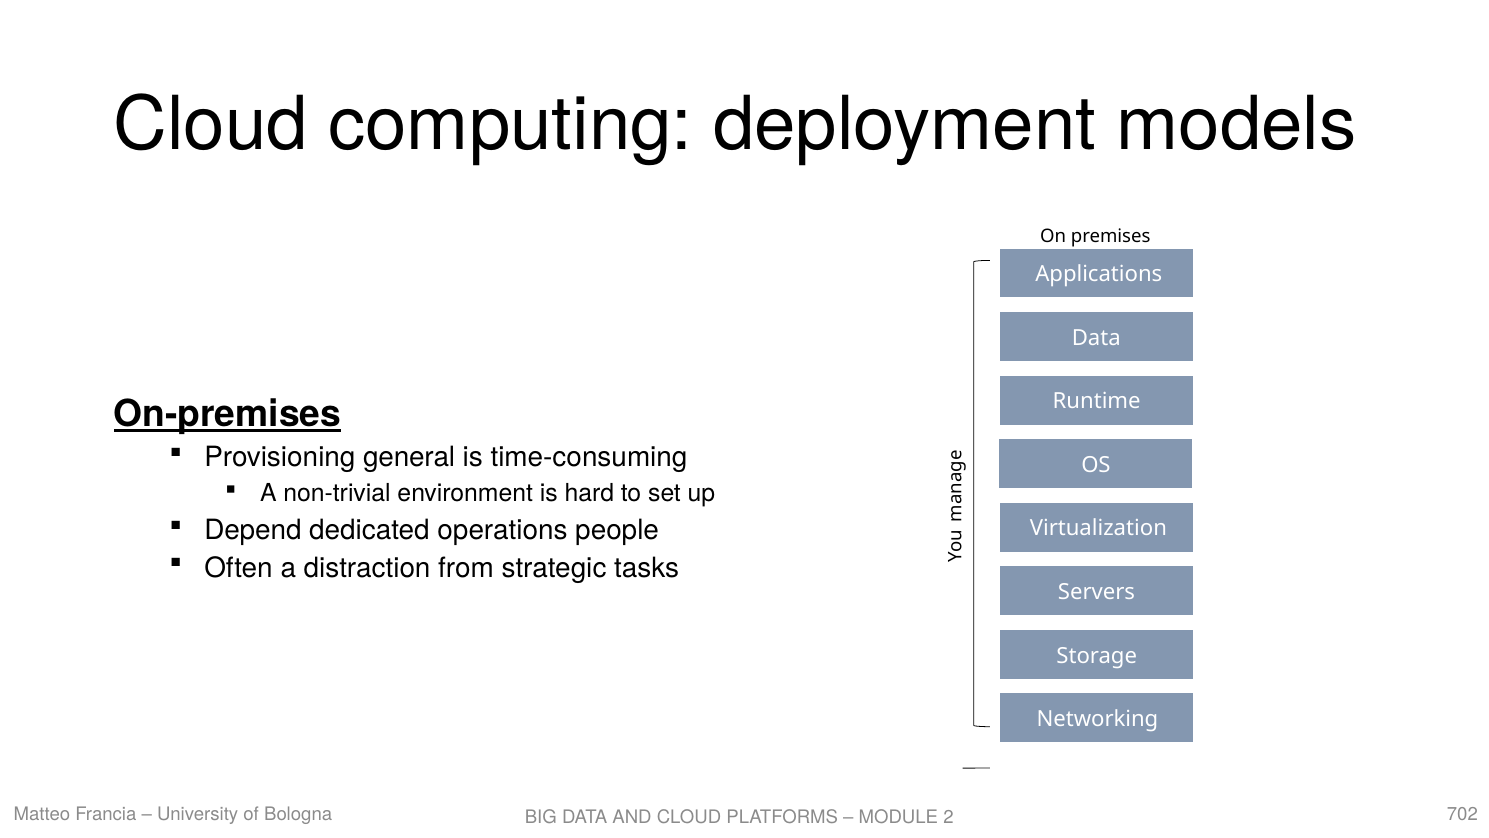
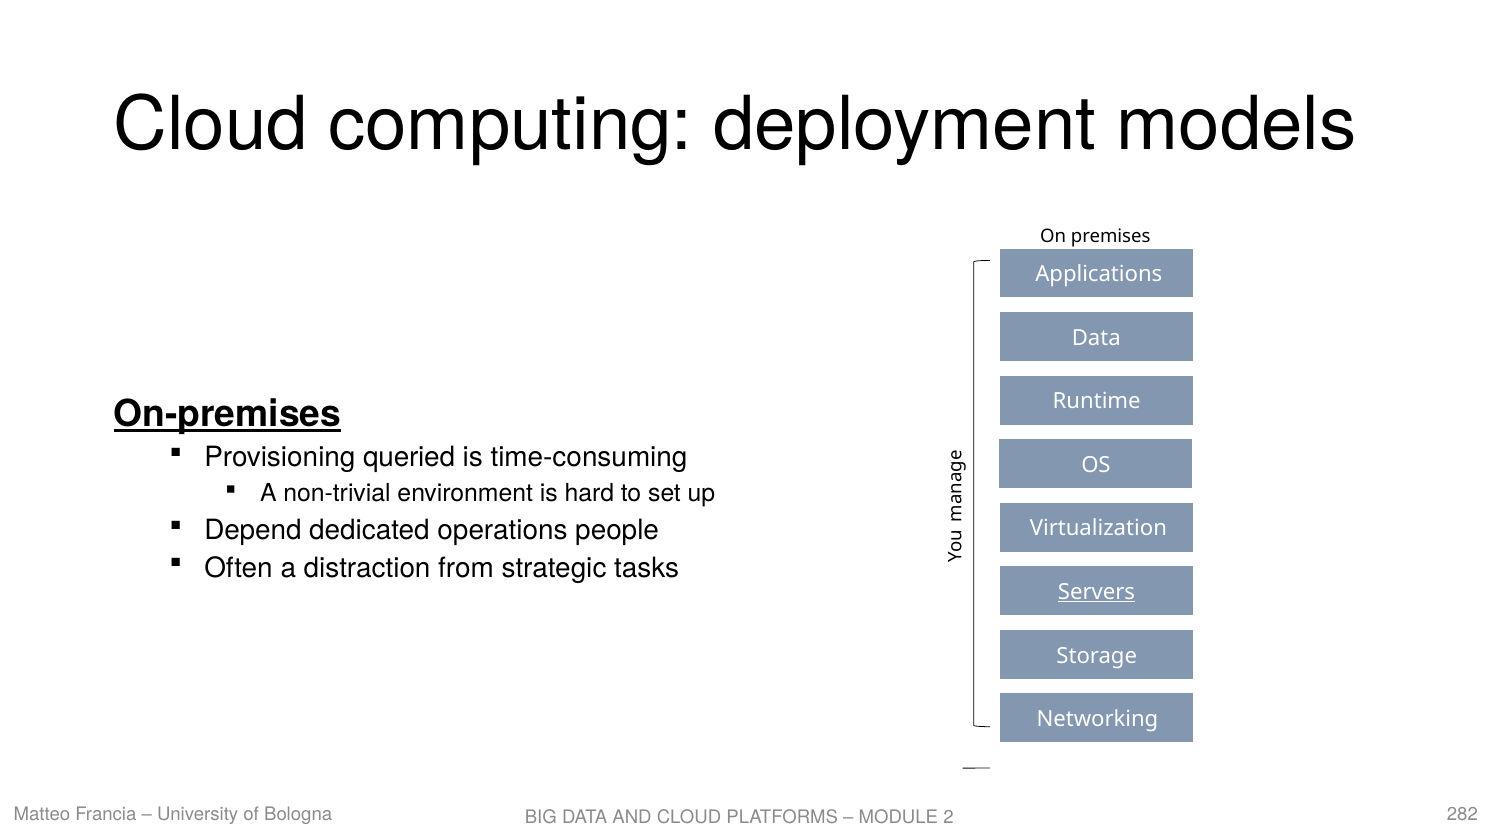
general: general -> queried
Servers underline: none -> present
702: 702 -> 282
